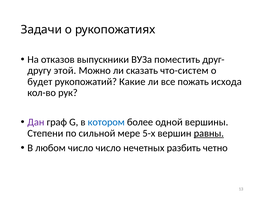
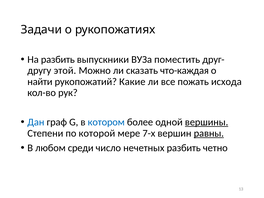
На отказов: отказов -> разбить
что-систем: что-систем -> что-каждая
будет: будет -> найти
Дан colour: purple -> blue
вершины underline: none -> present
сильной: сильной -> которой
5-х: 5-х -> 7-х
любом число: число -> среди
